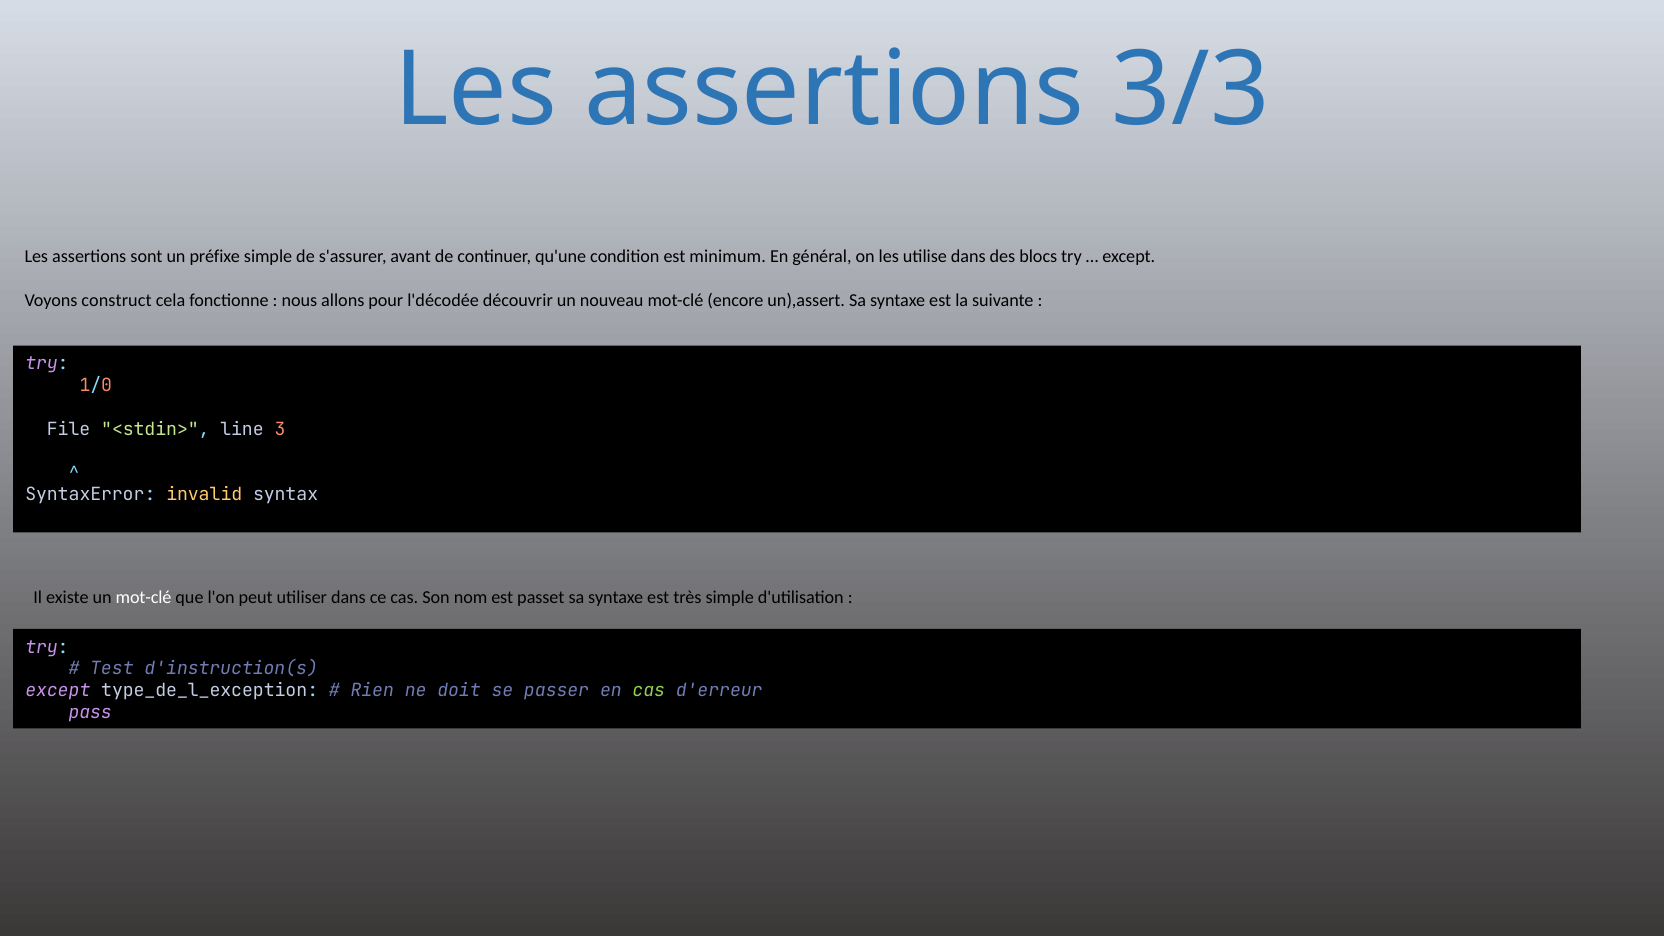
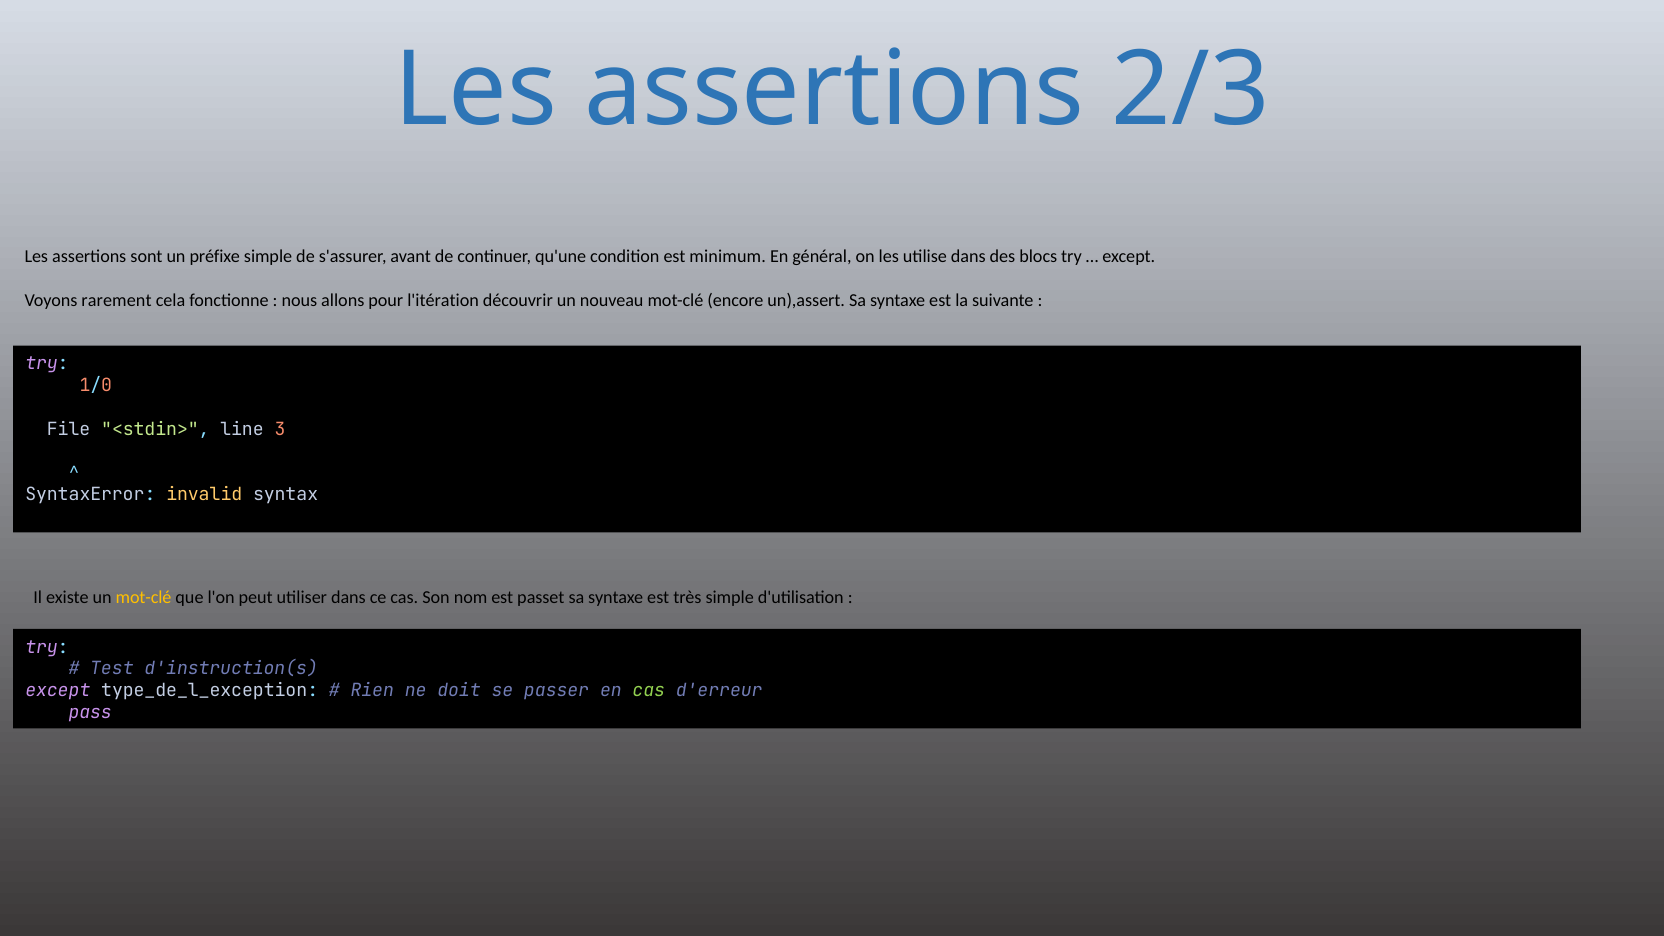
3/3: 3/3 -> 2/3
construct: construct -> rarement
l'décodée: l'décodée -> l'itération
mot-clé at (144, 598) colour: white -> yellow
